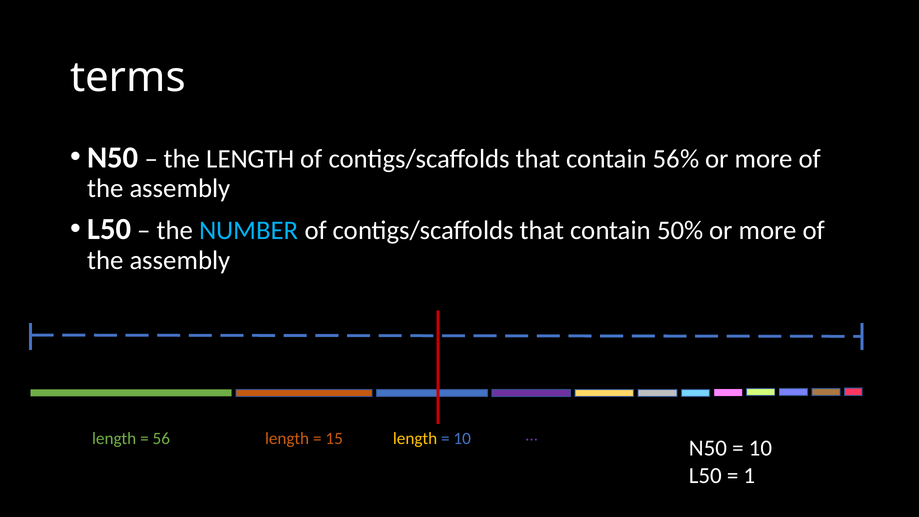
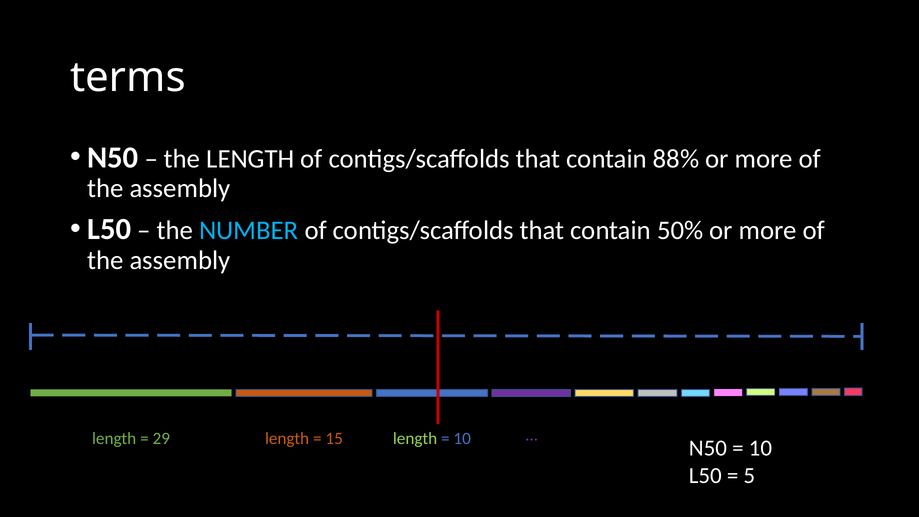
56%: 56% -> 88%
56: 56 -> 29
length at (415, 438) colour: yellow -> light green
1: 1 -> 5
